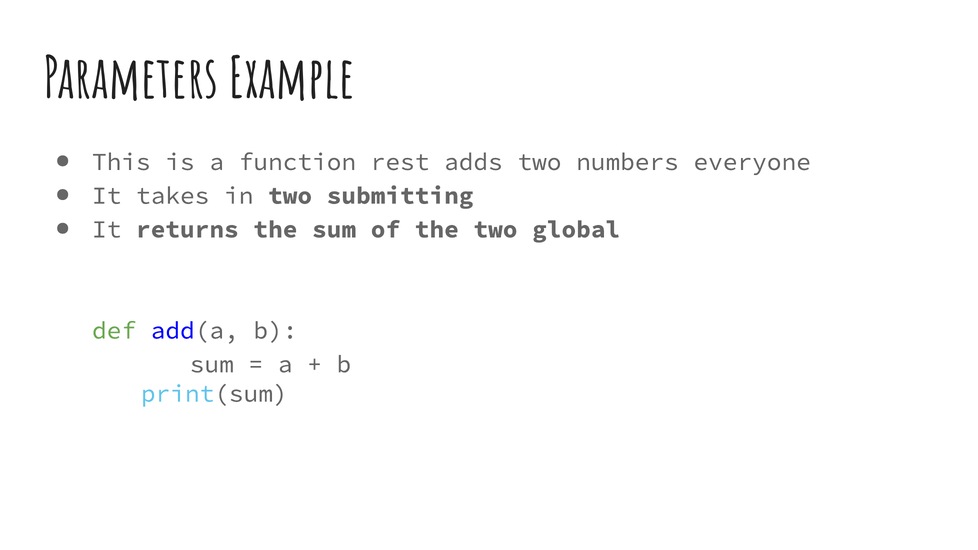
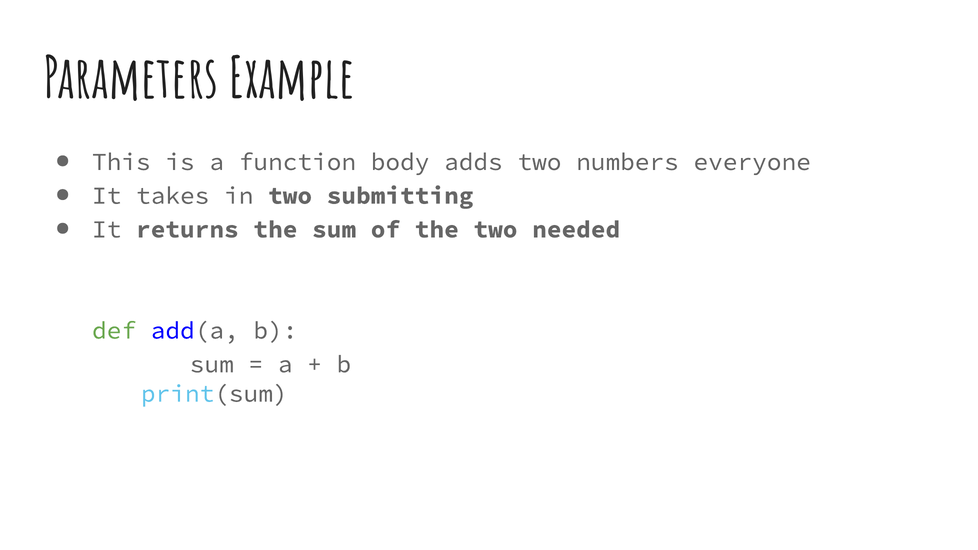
rest: rest -> body
global: global -> needed
